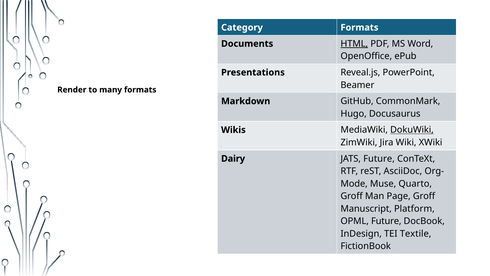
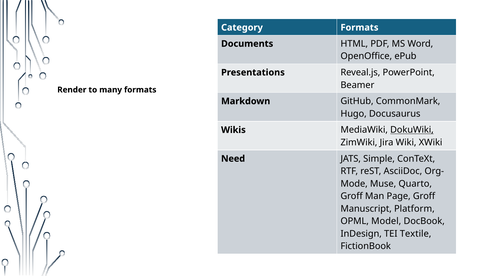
HTML underline: present -> none
Dairy: Dairy -> Need
JATS Future: Future -> Simple
OPML Future: Future -> Model
